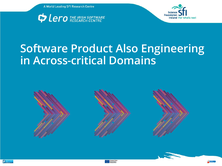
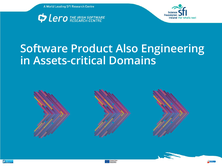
Across-critical: Across-critical -> Assets-critical
